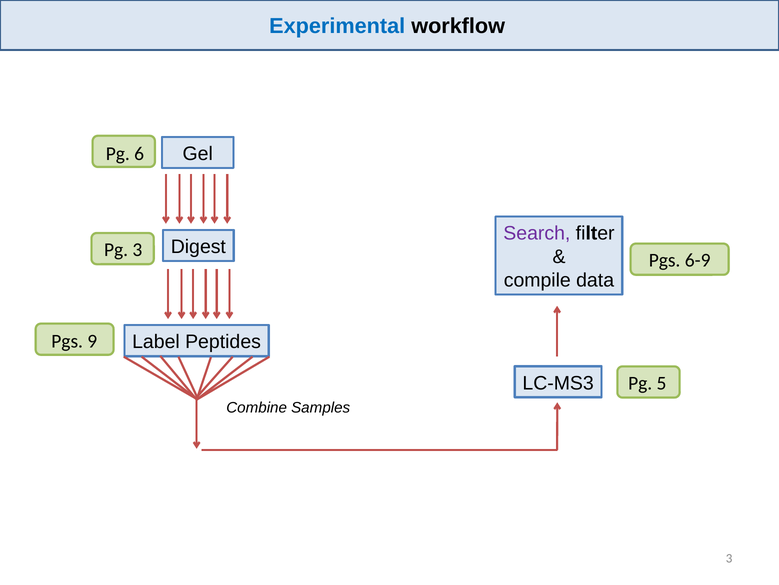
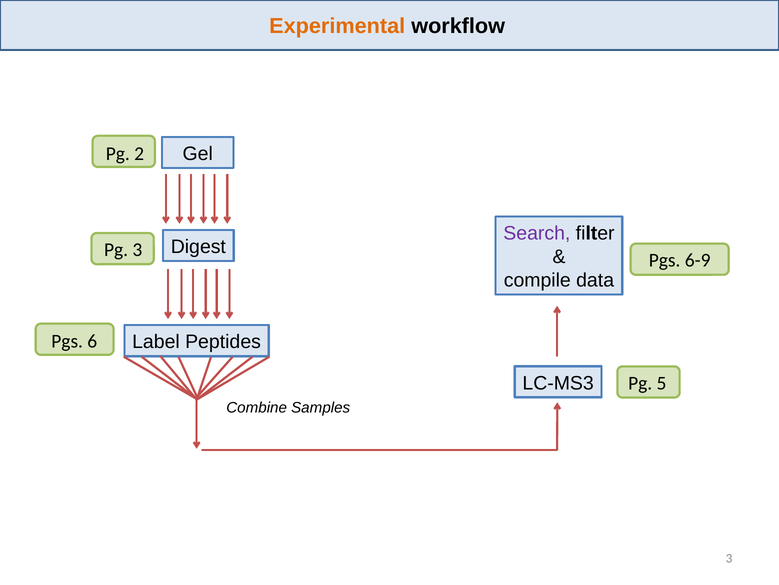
Experimental colour: blue -> orange
6: 6 -> 2
9: 9 -> 6
